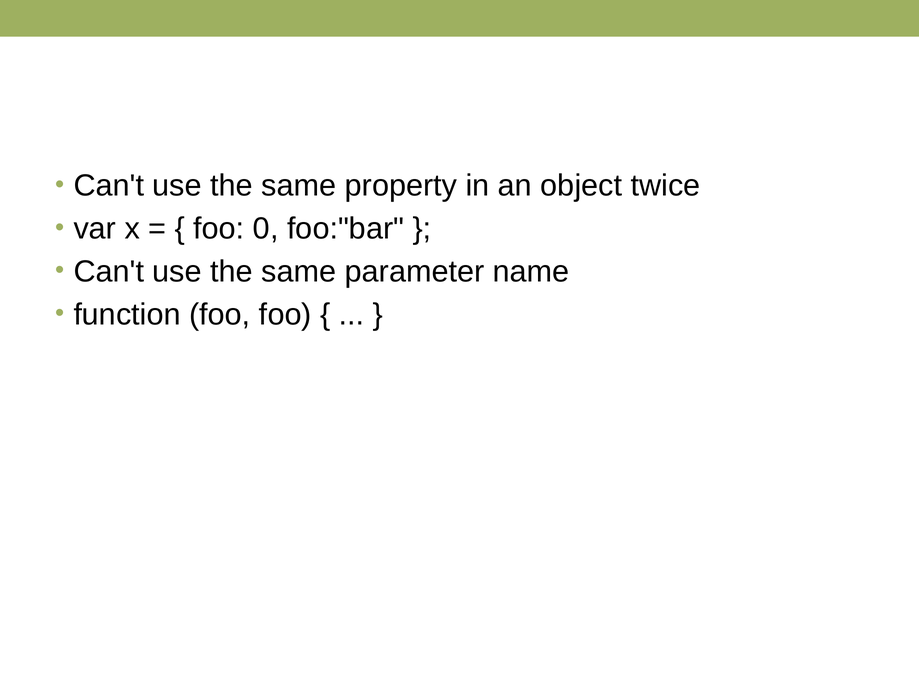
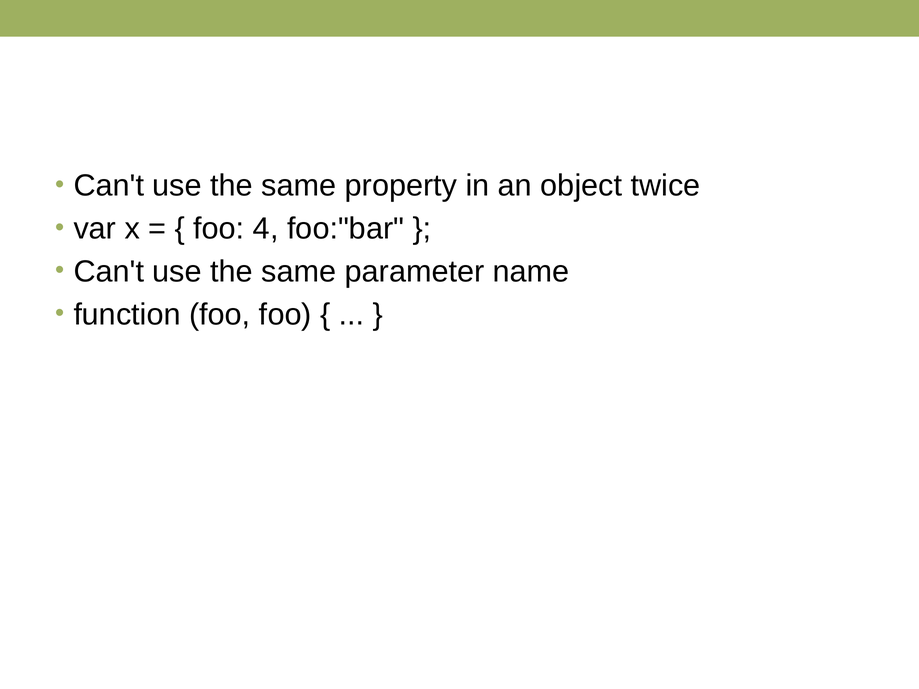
0: 0 -> 4
